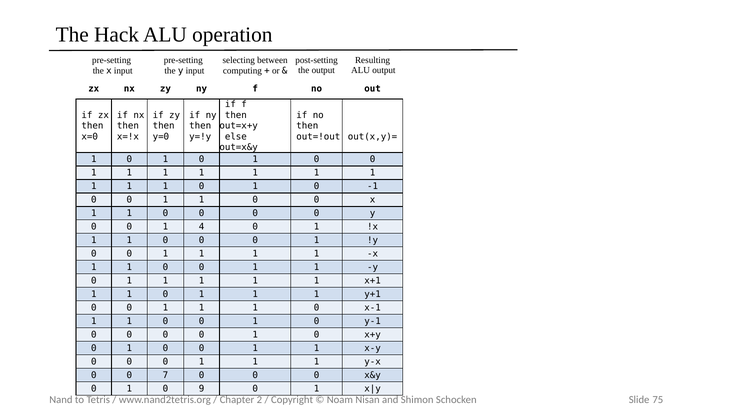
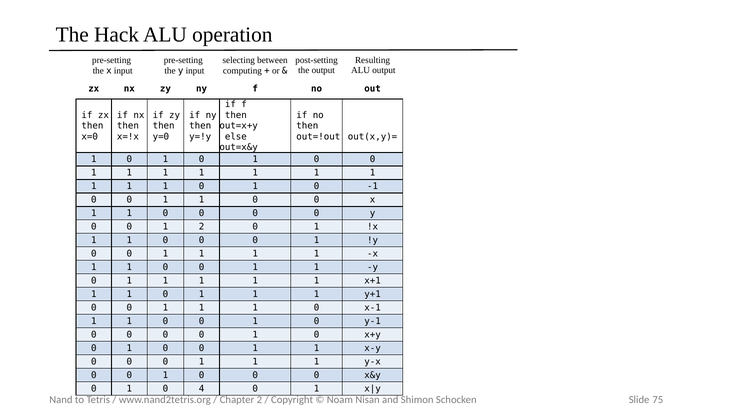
1 4: 4 -> 2
7 at (165, 375): 7 -> 1
9: 9 -> 4
